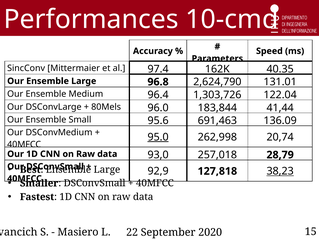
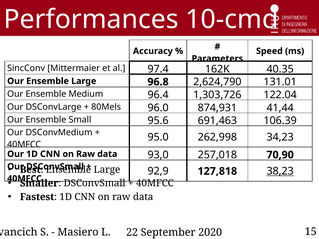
183,844: 183,844 -> 874,931
136.09: 136.09 -> 106.39
95.0 underline: present -> none
20,74: 20,74 -> 34,23
28,79: 28,79 -> 70,90
